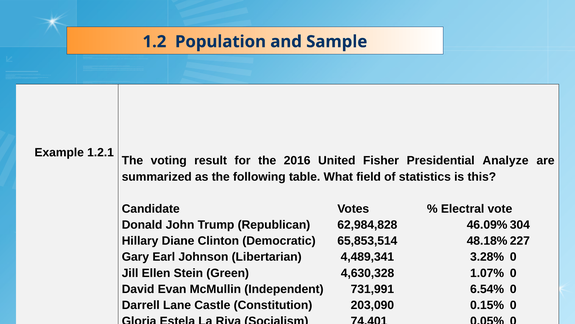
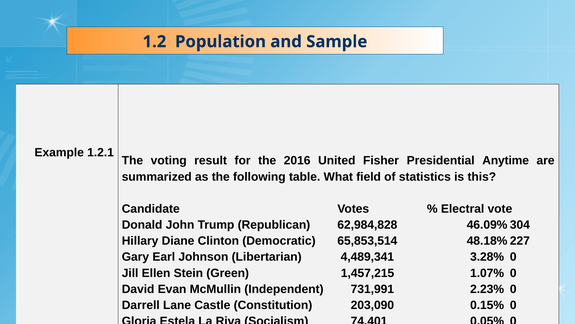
Analyze: Analyze -> Anytime
4,630,328: 4,630,328 -> 1,457,215
6.54%: 6.54% -> 2.23%
